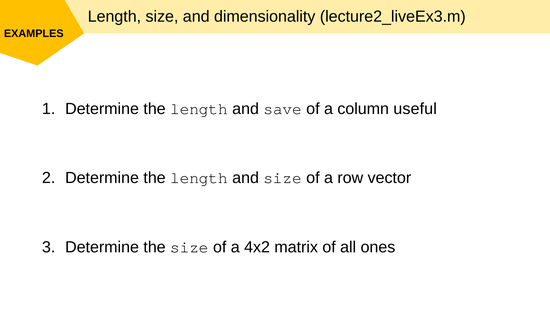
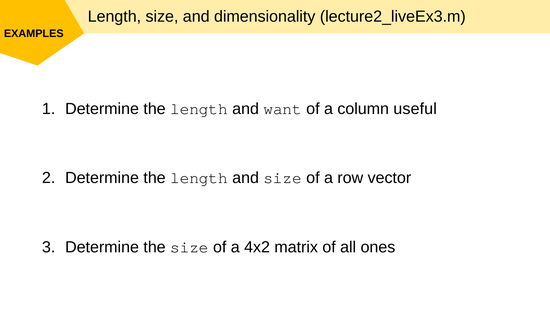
save: save -> want
